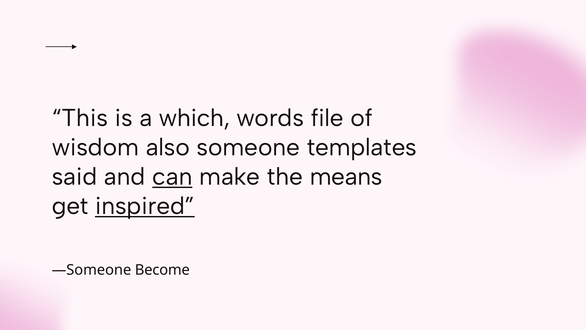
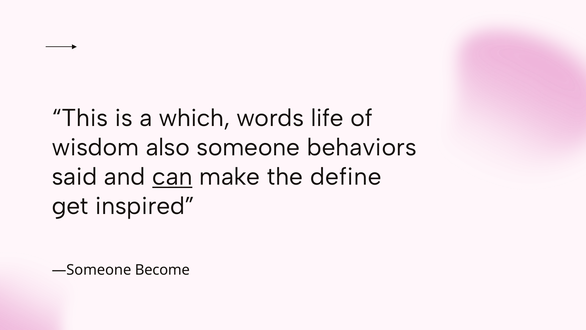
file: file -> life
templates: templates -> behaviors
means: means -> define
inspired underline: present -> none
